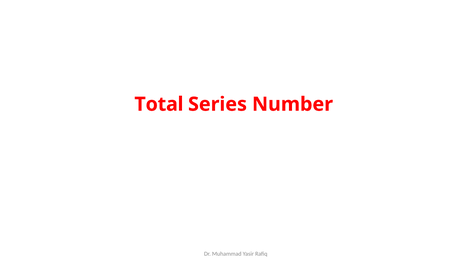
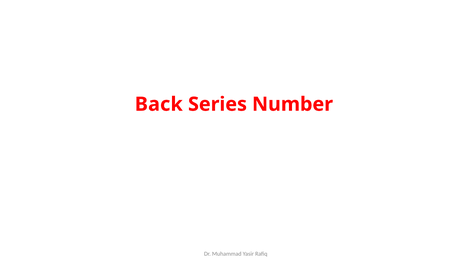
Total: Total -> Back
